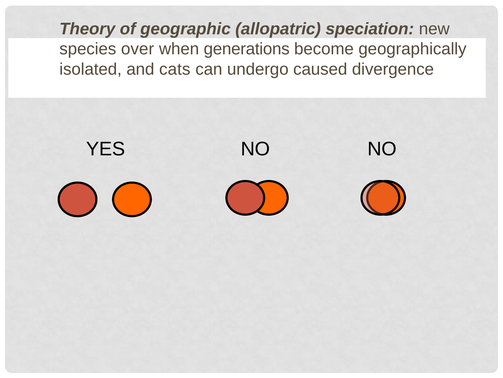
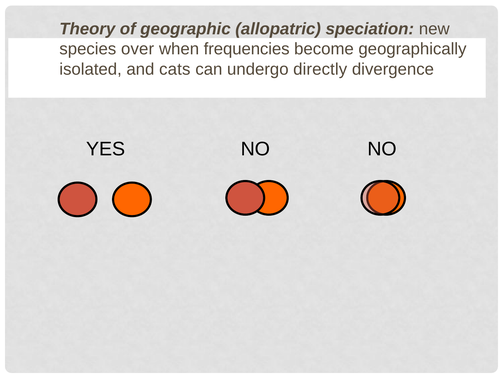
generations: generations -> frequencies
caused: caused -> directly
